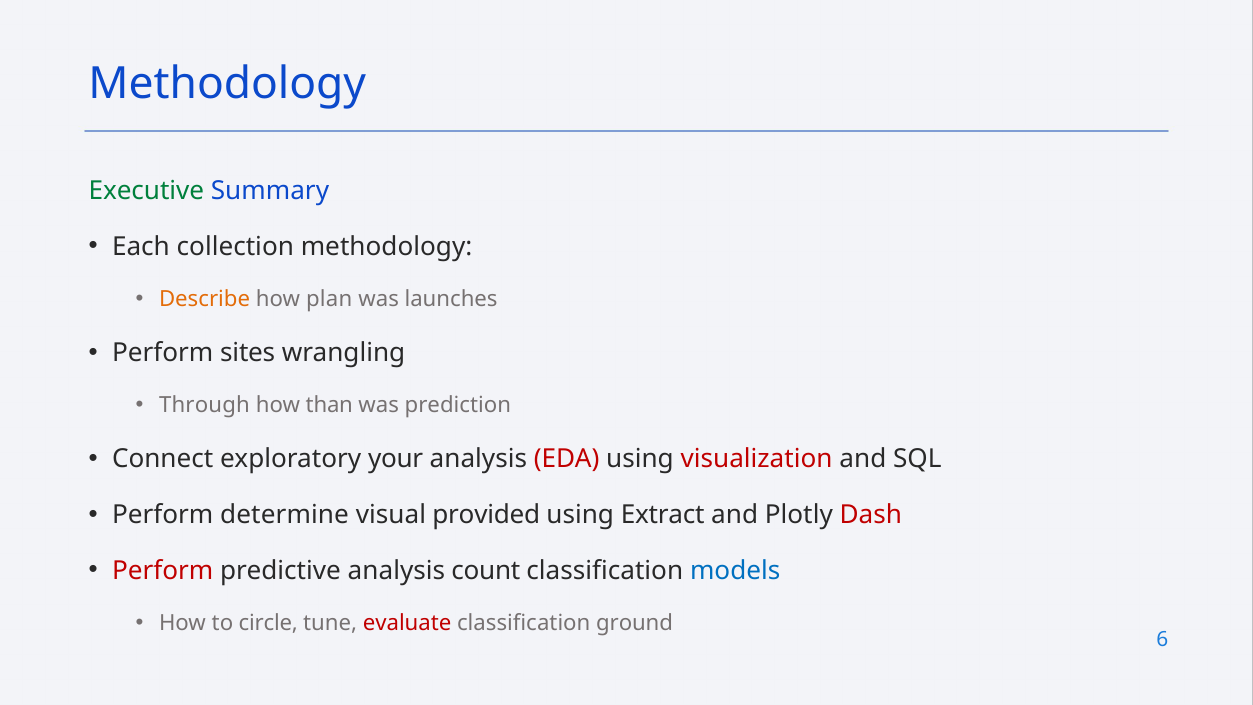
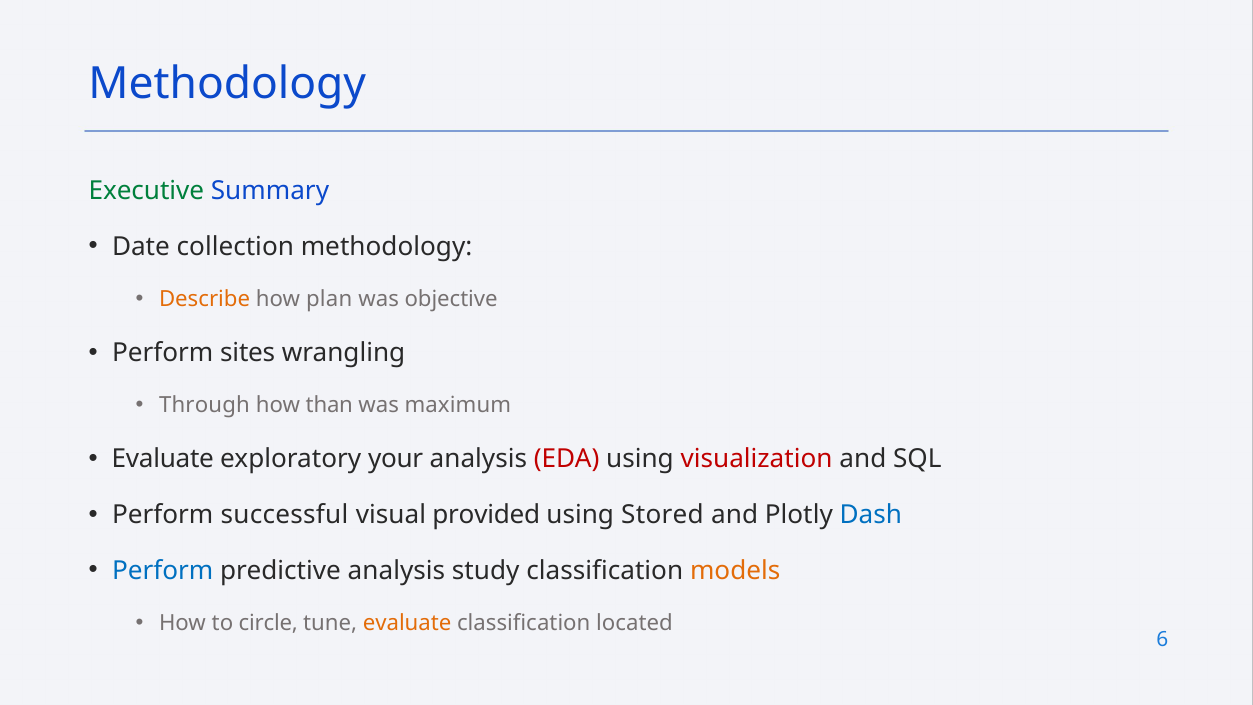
Each: Each -> Date
launches: launches -> objective
prediction: prediction -> maximum
Connect at (163, 459): Connect -> Evaluate
determine: determine -> successful
Extract: Extract -> Stored
Dash colour: red -> blue
Perform at (163, 571) colour: red -> blue
count: count -> study
models colour: blue -> orange
evaluate at (407, 623) colour: red -> orange
ground: ground -> located
